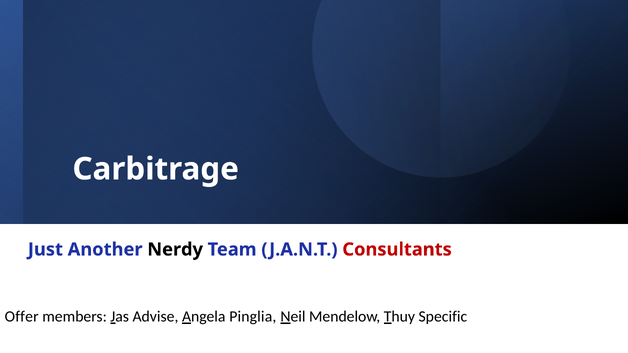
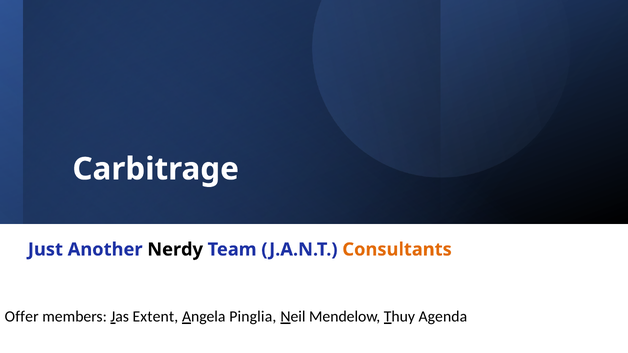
Consultants colour: red -> orange
Advise: Advise -> Extent
Specific: Specific -> Agenda
